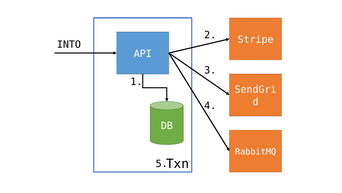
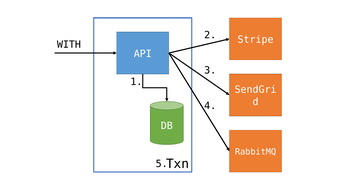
INTO: INTO -> WITH
